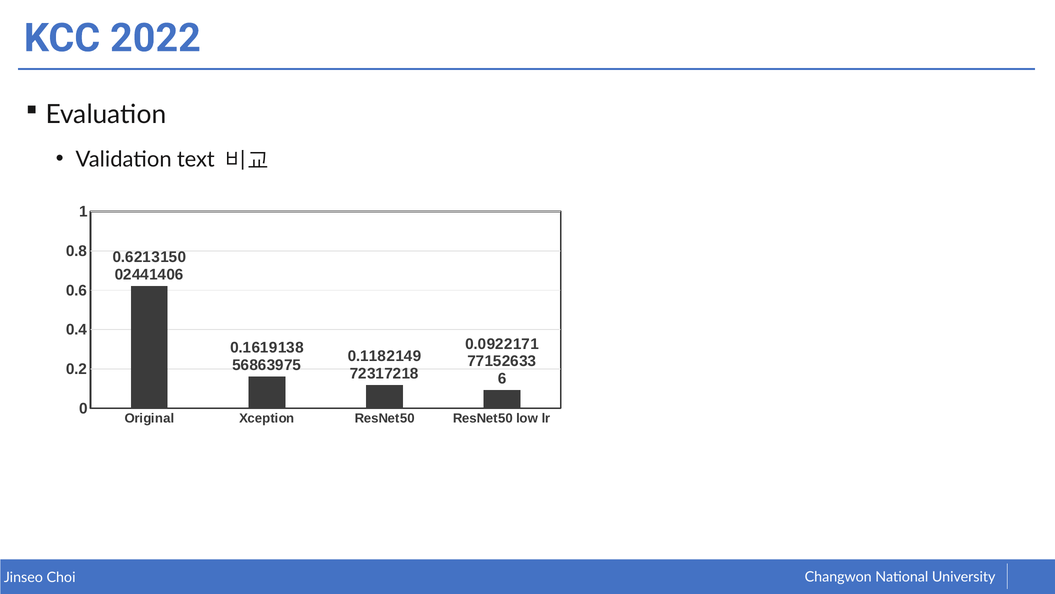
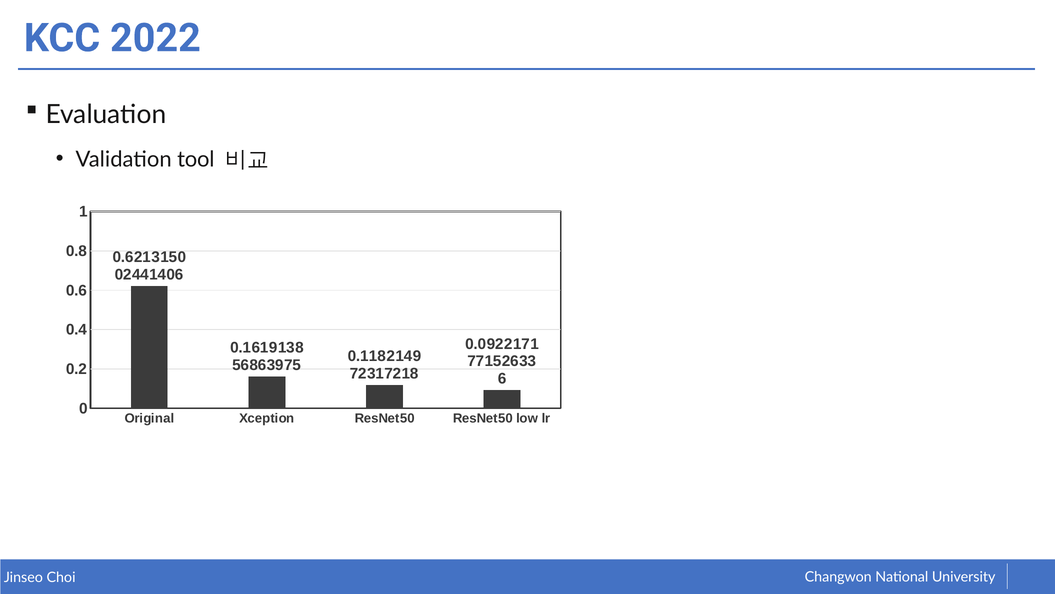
text: text -> tool
